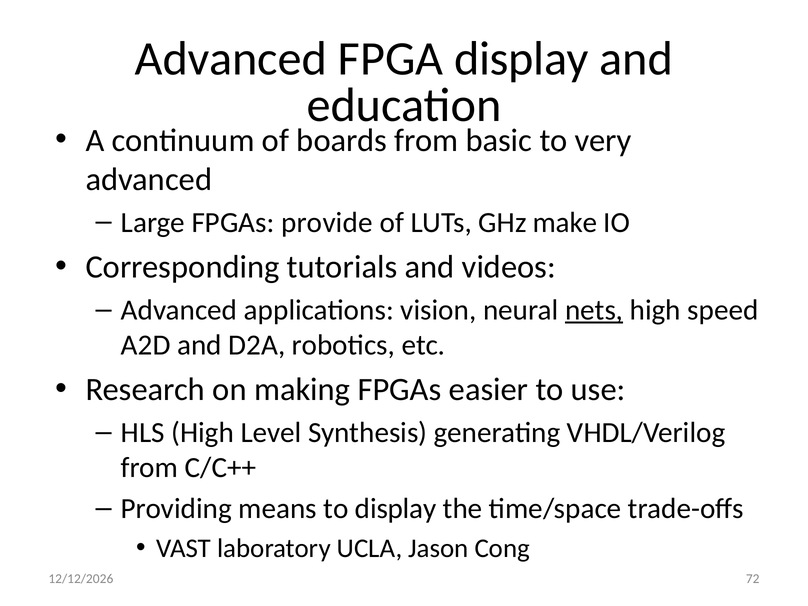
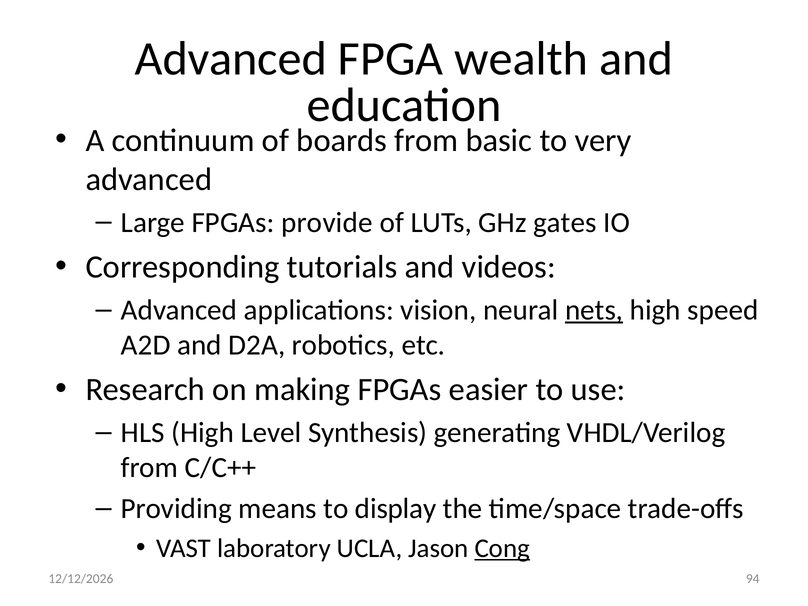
FPGA display: display -> wealth
make: make -> gates
Cong underline: none -> present
72: 72 -> 94
